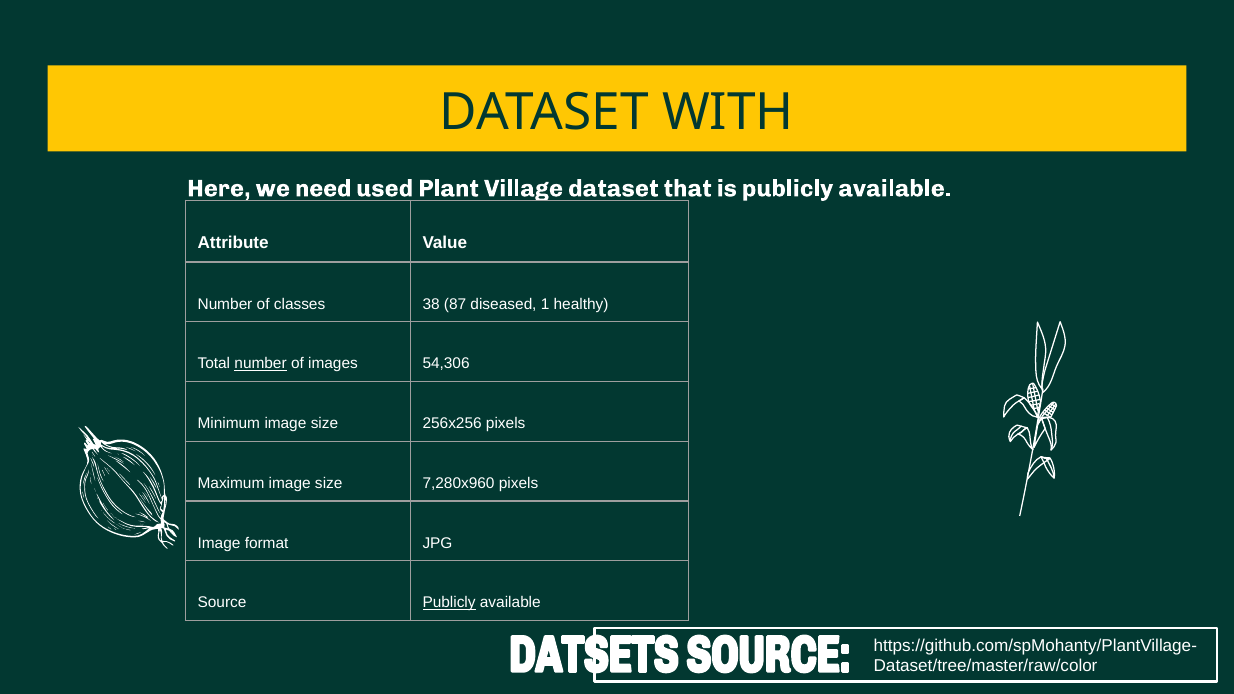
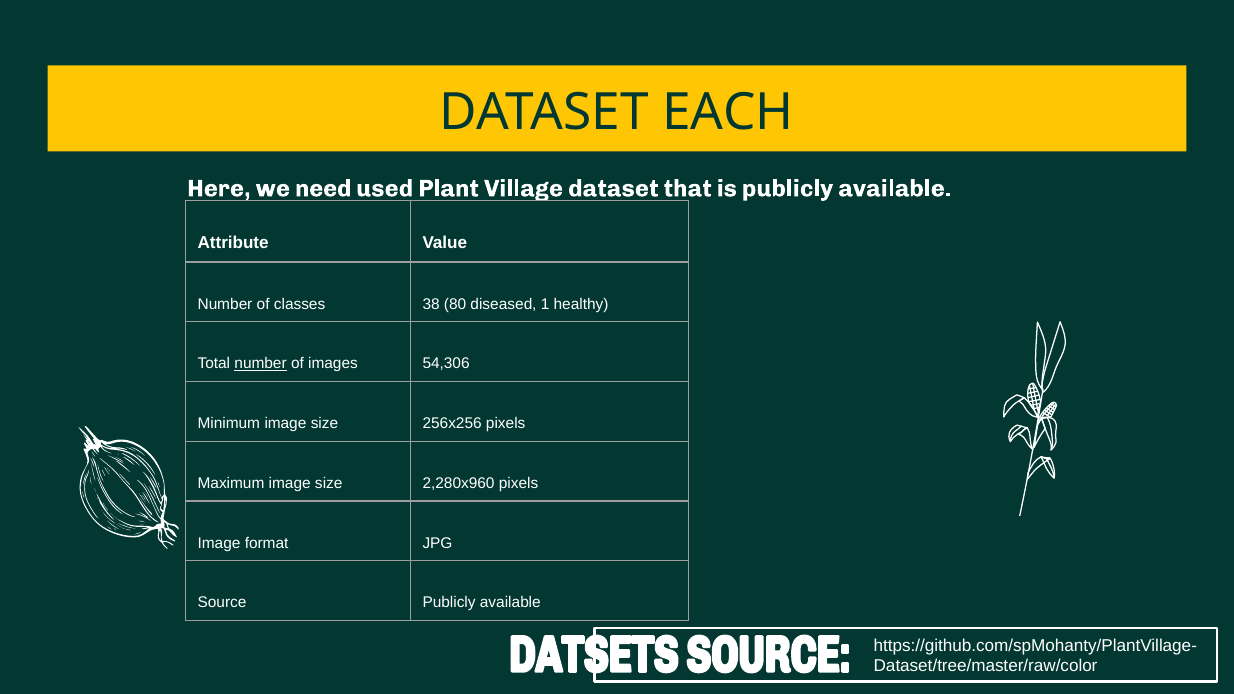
WITH: WITH -> EACH
87: 87 -> 80
7,280x960: 7,280x960 -> 2,280x960
Publicly at (449, 603) underline: present -> none
